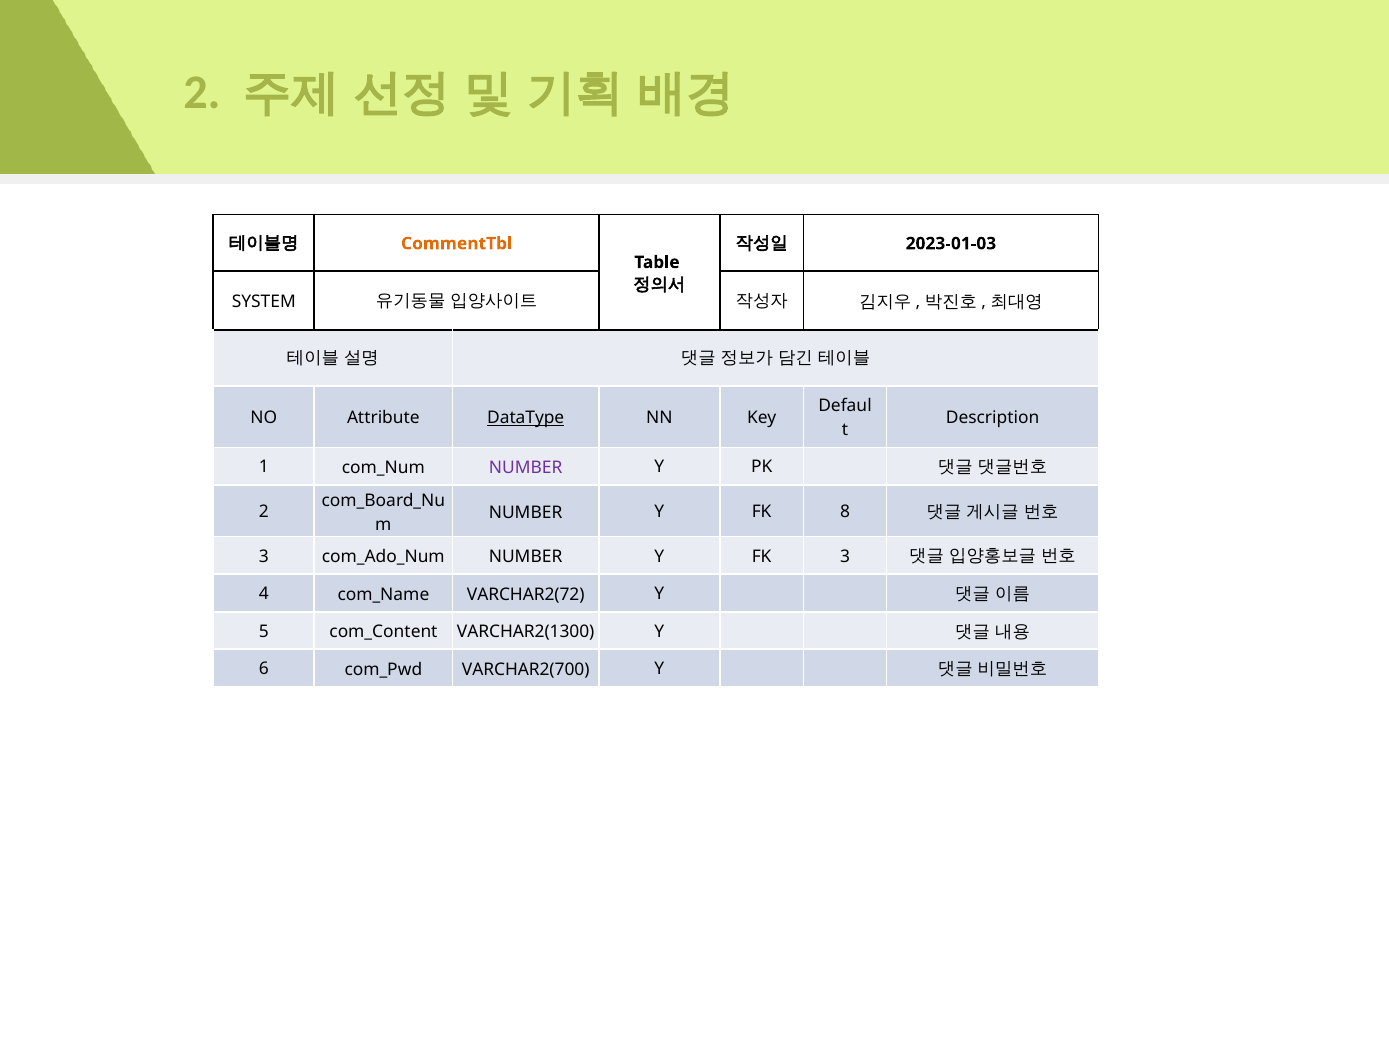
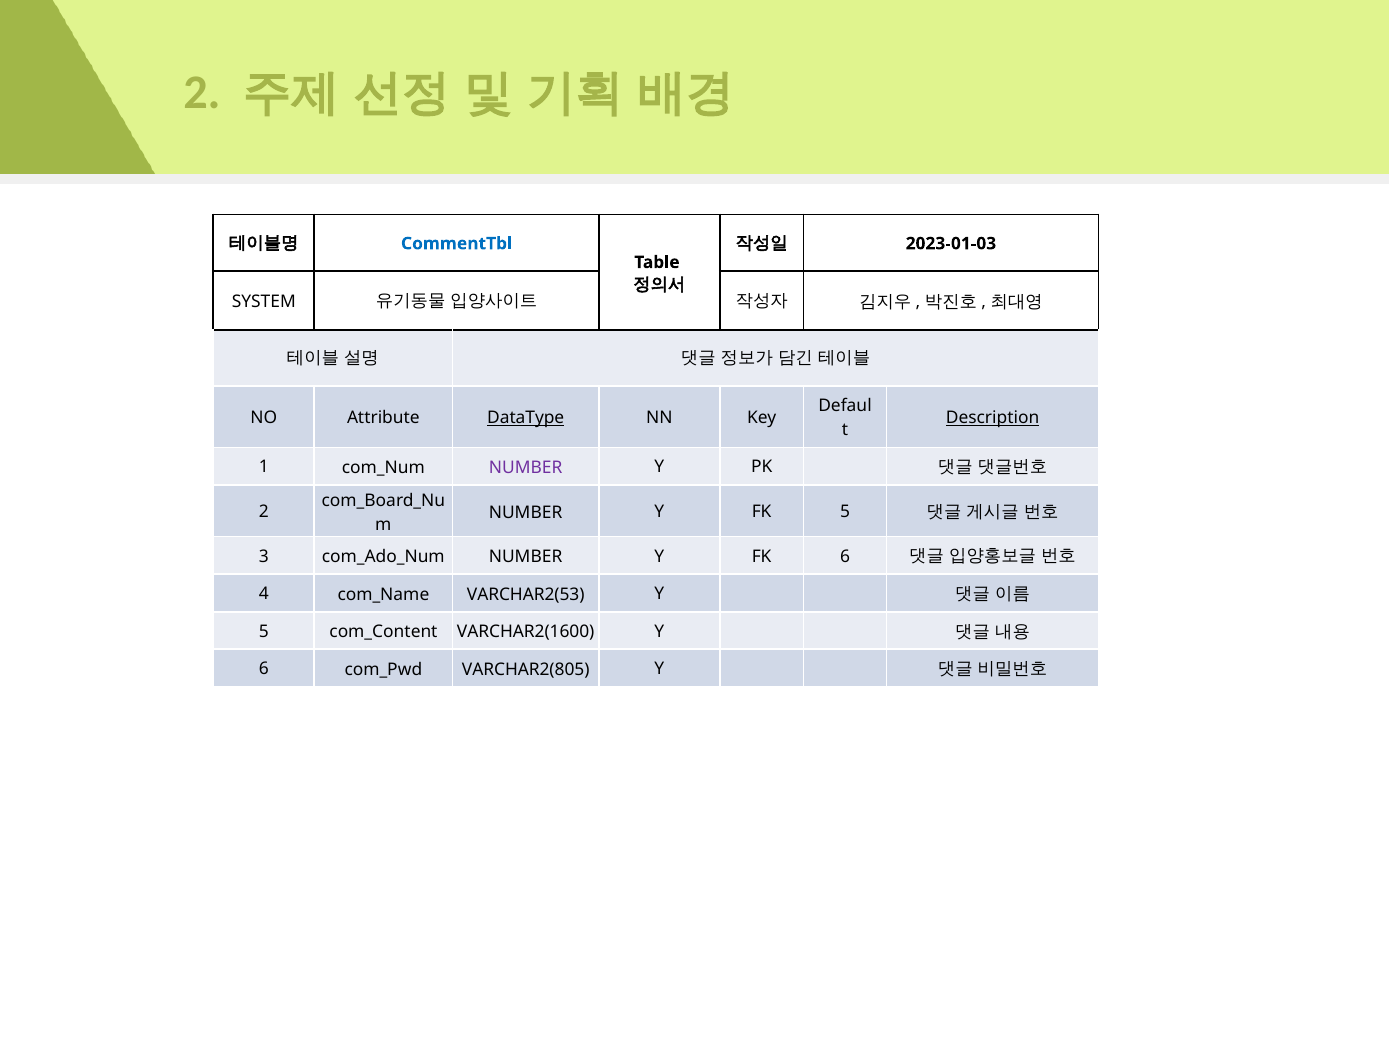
CommentTbl colour: orange -> blue
Description underline: none -> present
FK 8: 8 -> 5
FK 3: 3 -> 6
VARCHAR2(72: VARCHAR2(72 -> VARCHAR2(53
VARCHAR2(1300: VARCHAR2(1300 -> VARCHAR2(1600
VARCHAR2(700: VARCHAR2(700 -> VARCHAR2(805
